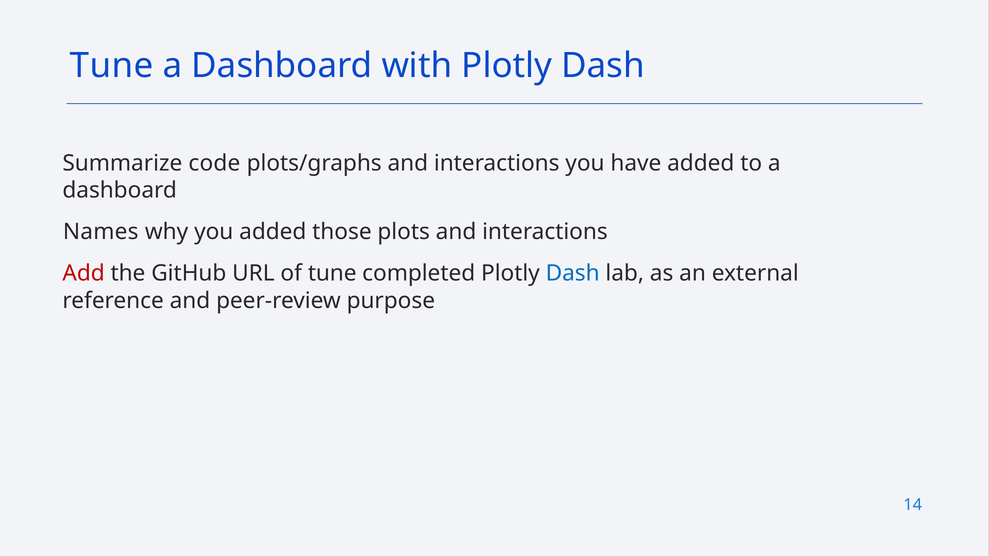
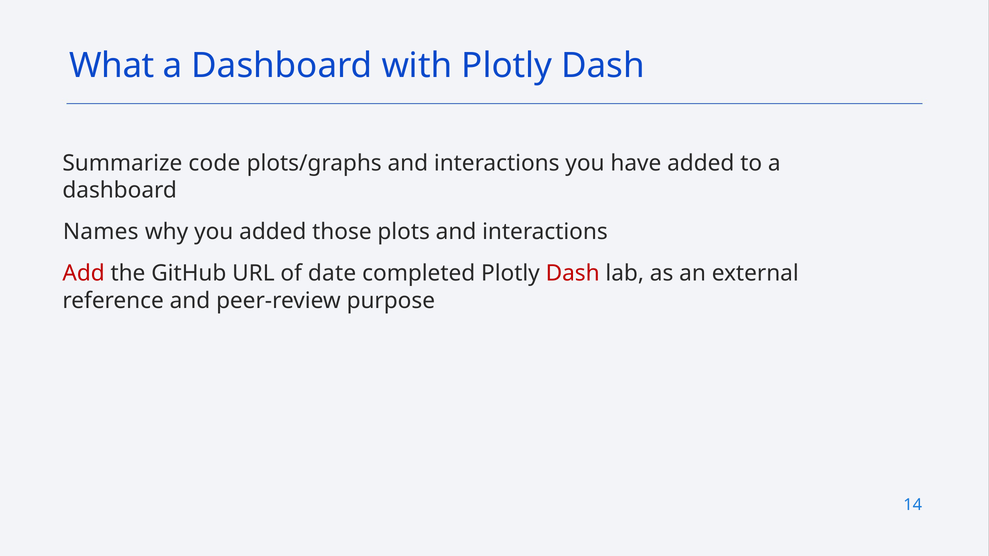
Tune at (112, 66): Tune -> What
of tune: tune -> date
Dash at (573, 274) colour: blue -> red
